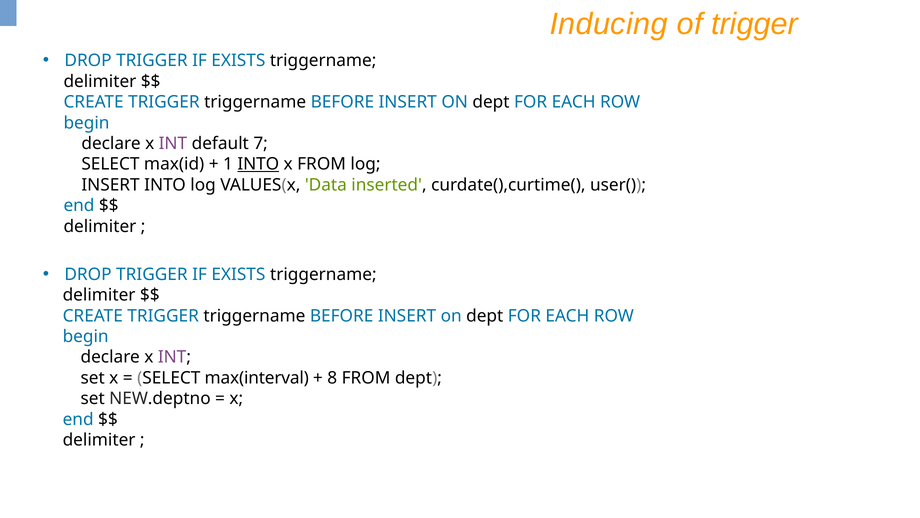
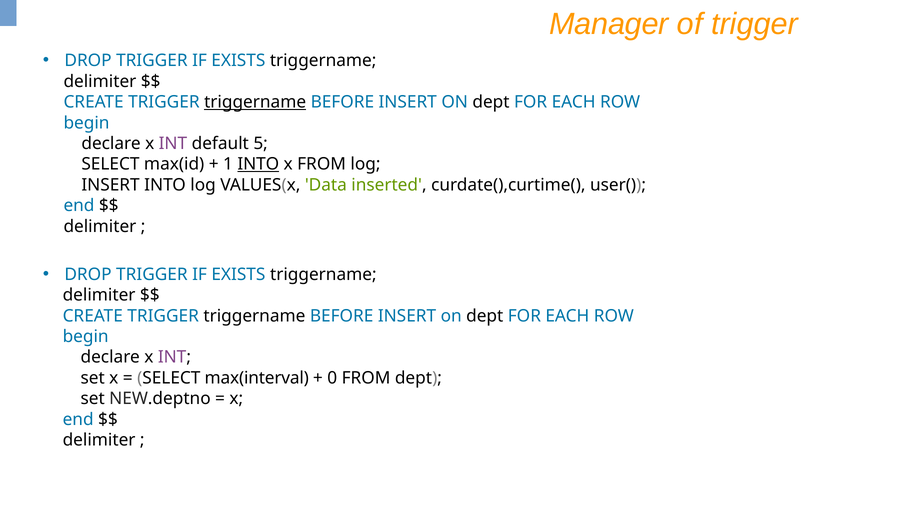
Inducing: Inducing -> Manager
triggername at (255, 102) underline: none -> present
7: 7 -> 5
8: 8 -> 0
